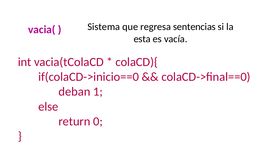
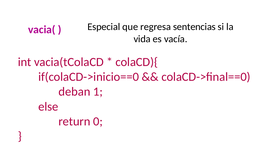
Sistema: Sistema -> Especial
esta: esta -> vida
